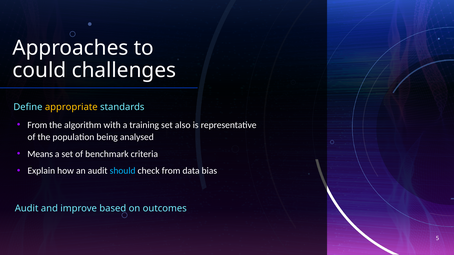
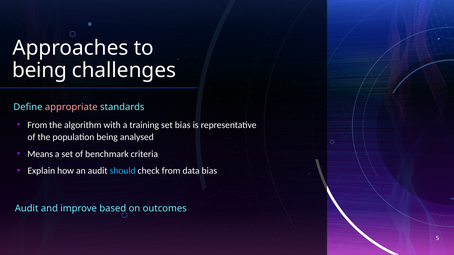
could at (39, 70): could -> being
appropriate colour: yellow -> pink
set also: also -> bias
